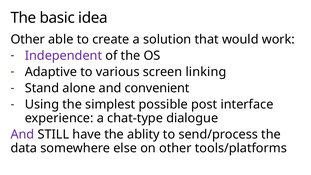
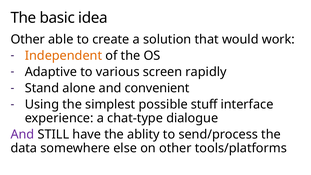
Independent colour: purple -> orange
linking: linking -> rapidly
post: post -> stuff
